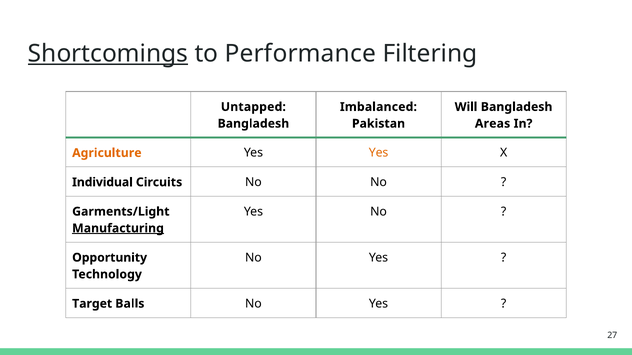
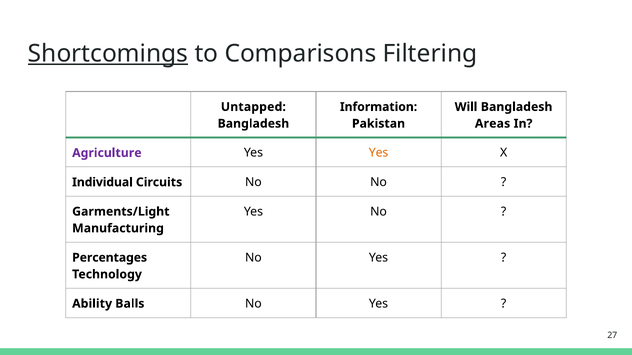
Performance: Performance -> Comparisons
Imbalanced: Imbalanced -> Information
Agriculture colour: orange -> purple
Manufacturing underline: present -> none
Opportunity: Opportunity -> Percentages
Target: Target -> Ability
